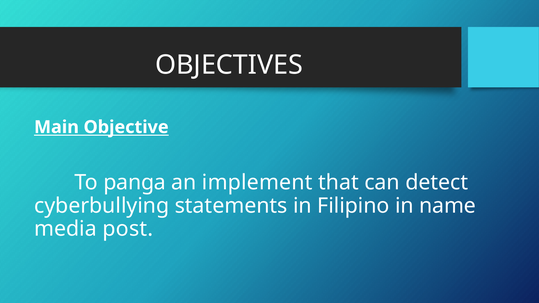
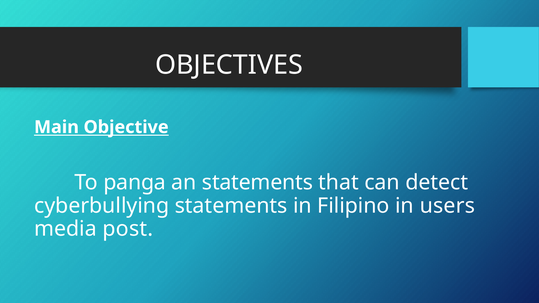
an implement: implement -> statements
name: name -> users
